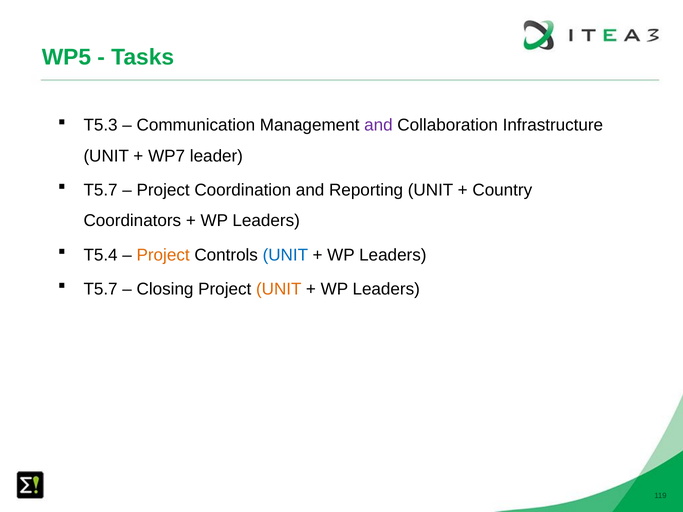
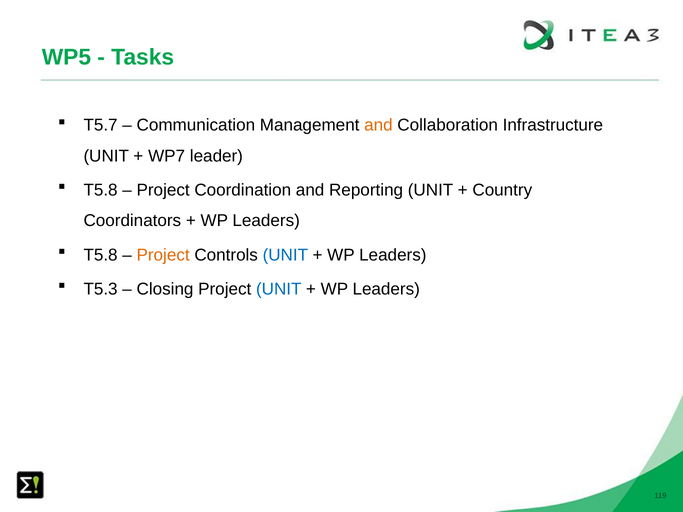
T5.3: T5.3 -> T5.7
and at (378, 125) colour: purple -> orange
T5.7 at (101, 190): T5.7 -> T5.8
T5.4 at (101, 255): T5.4 -> T5.8
T5.7 at (101, 289): T5.7 -> T5.3
UNIT at (279, 289) colour: orange -> blue
